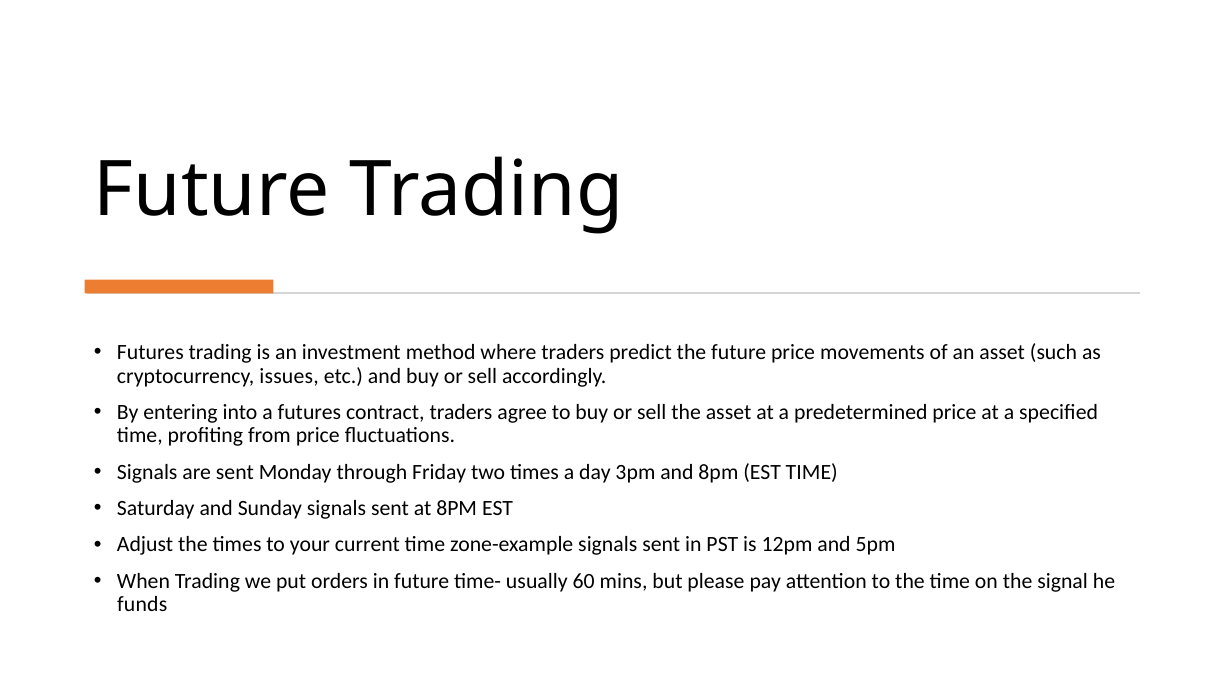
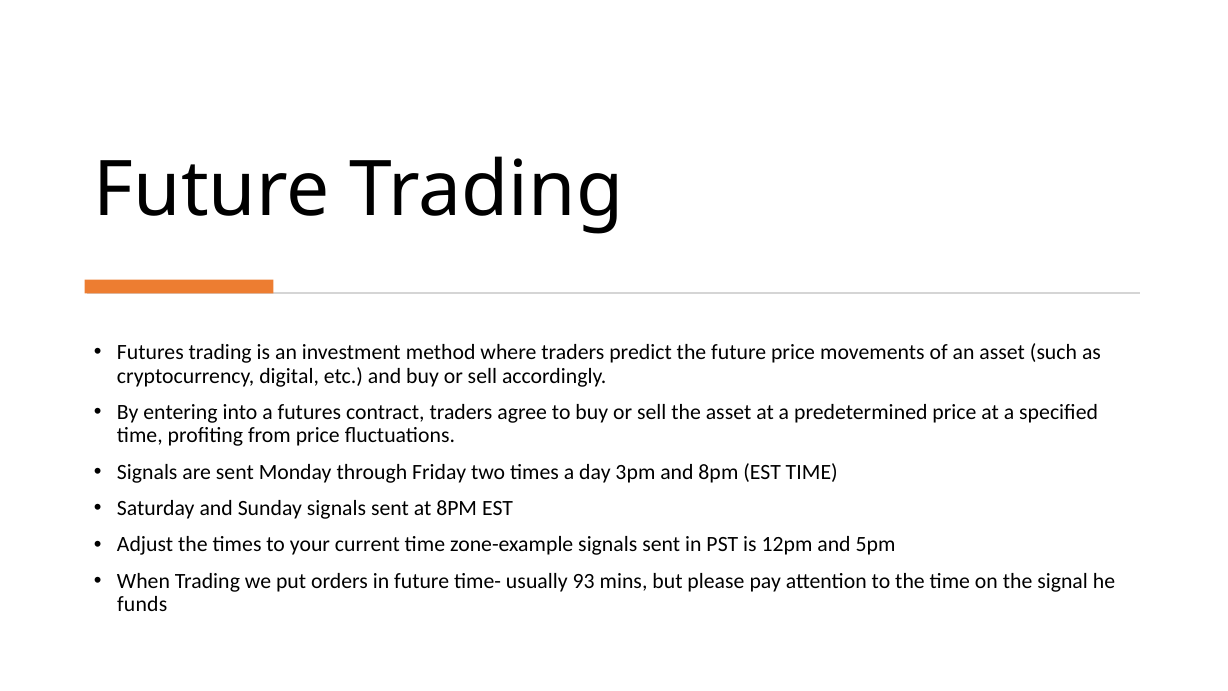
issues: issues -> digital
60: 60 -> 93
